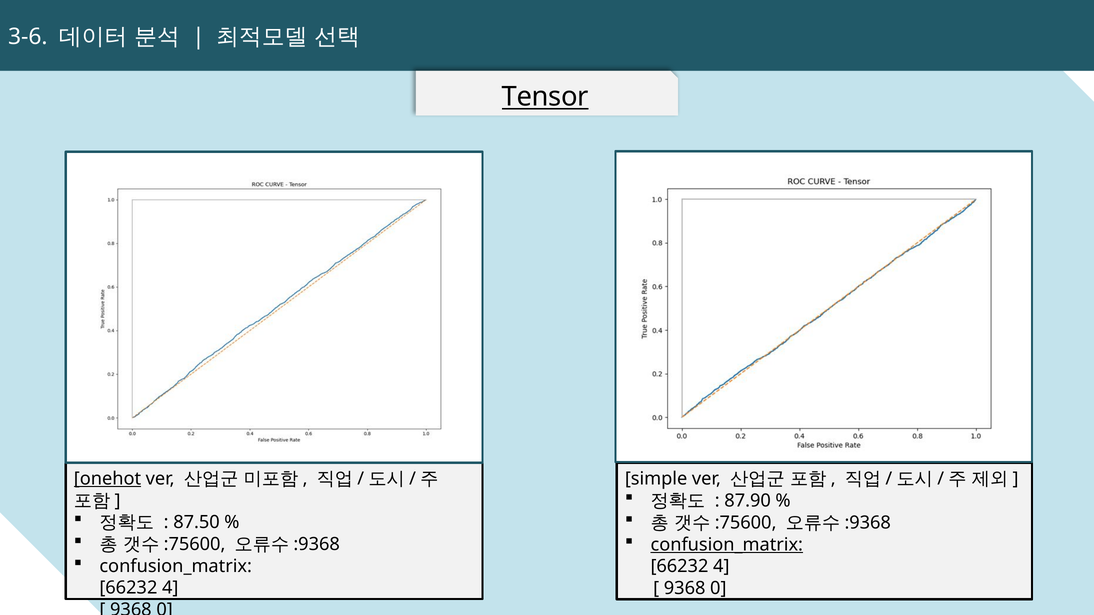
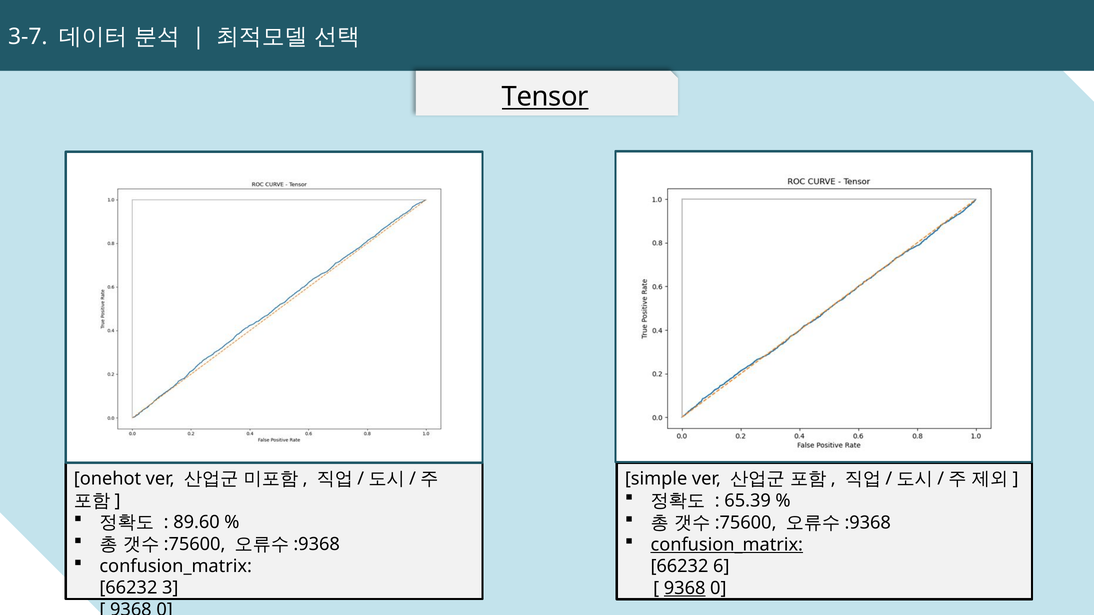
3-6: 3-6 -> 3-7
onehot underline: present -> none
87.90: 87.90 -> 65.39
87.50: 87.50 -> 89.60
4 at (721, 567): 4 -> 6
4 at (170, 588): 4 -> 3
9368 at (685, 589) underline: none -> present
